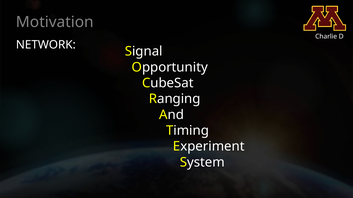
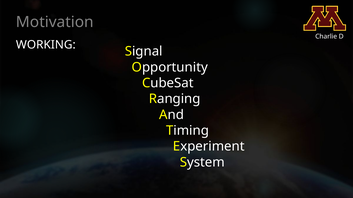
NETWORK: NETWORK -> WORKING
